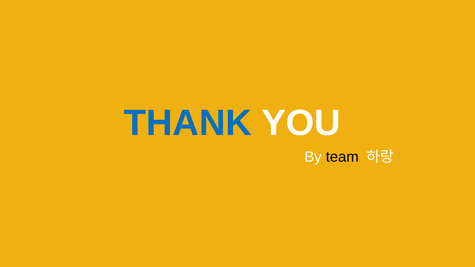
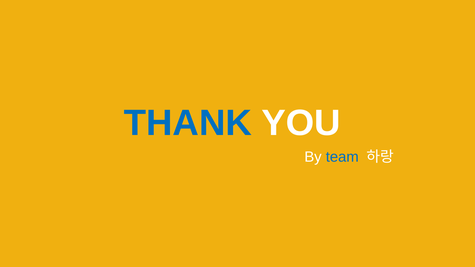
team colour: black -> blue
